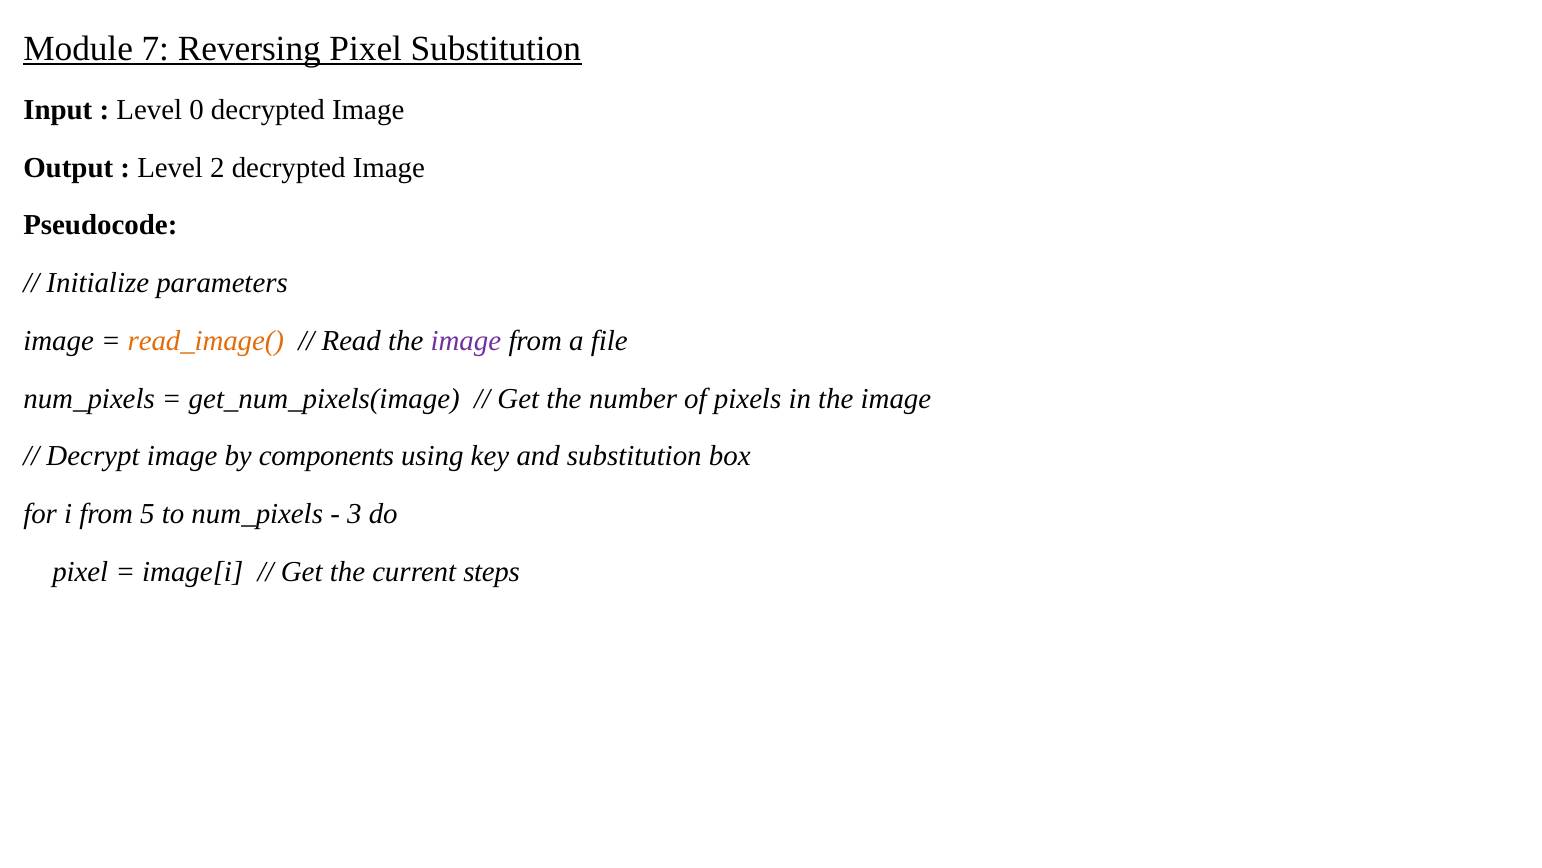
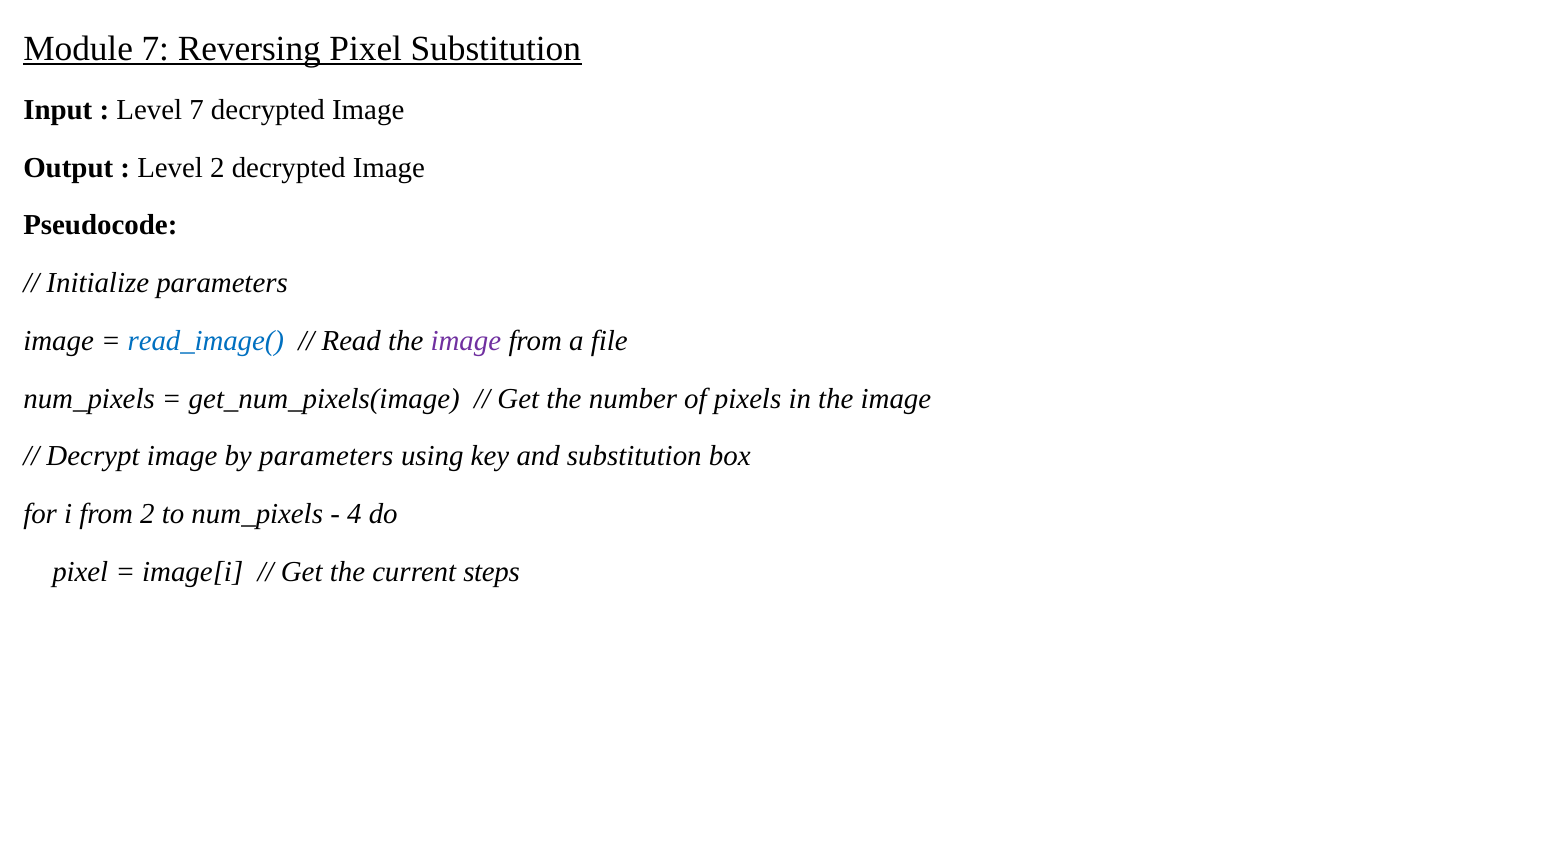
Level 0: 0 -> 7
read_image( colour: orange -> blue
by components: components -> parameters
from 5: 5 -> 2
3: 3 -> 4
